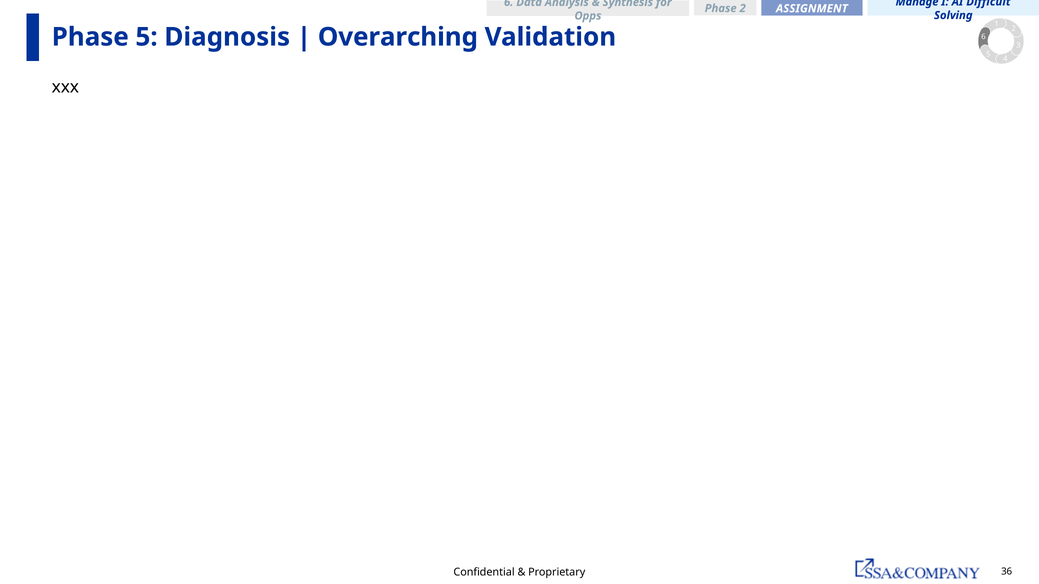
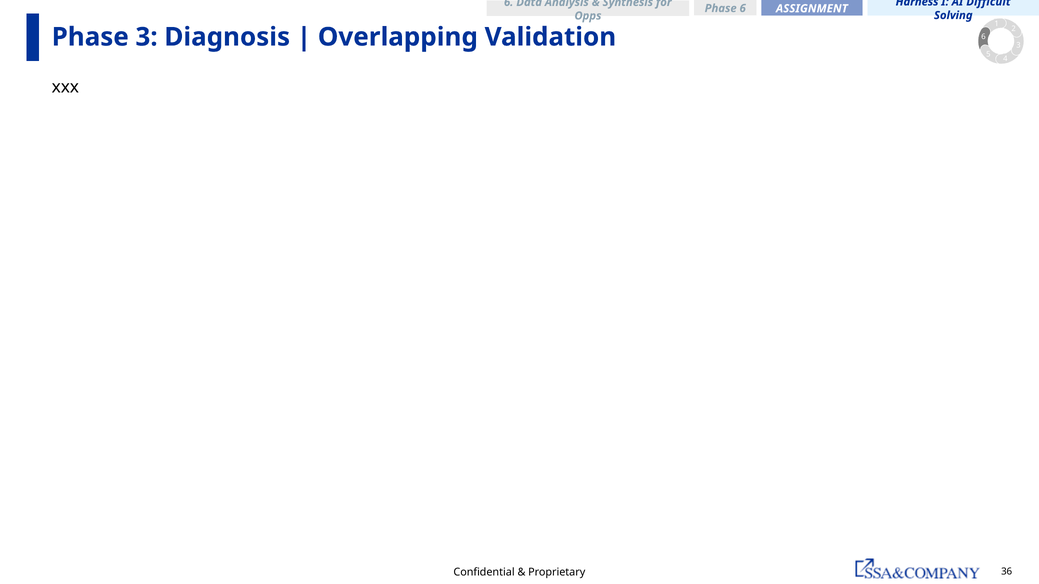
Manage: Manage -> Harness
Phase 2: 2 -> 6
Phase 5: 5 -> 3
Overarching: Overarching -> Overlapping
